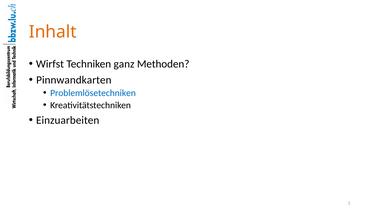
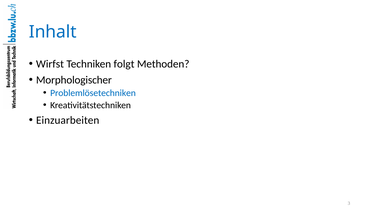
Inhalt colour: orange -> blue
ganz: ganz -> folgt
Pinnwandkarten: Pinnwandkarten -> Morphologischer
